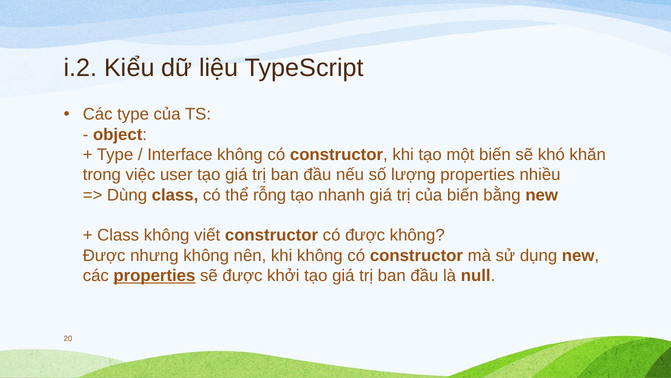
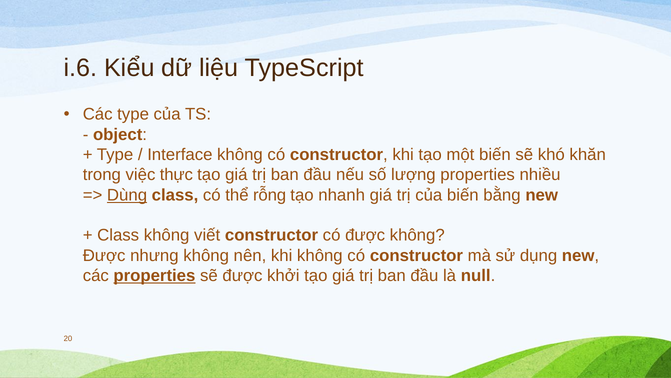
i.2: i.2 -> i.6
user: user -> thực
Dùng underline: none -> present
